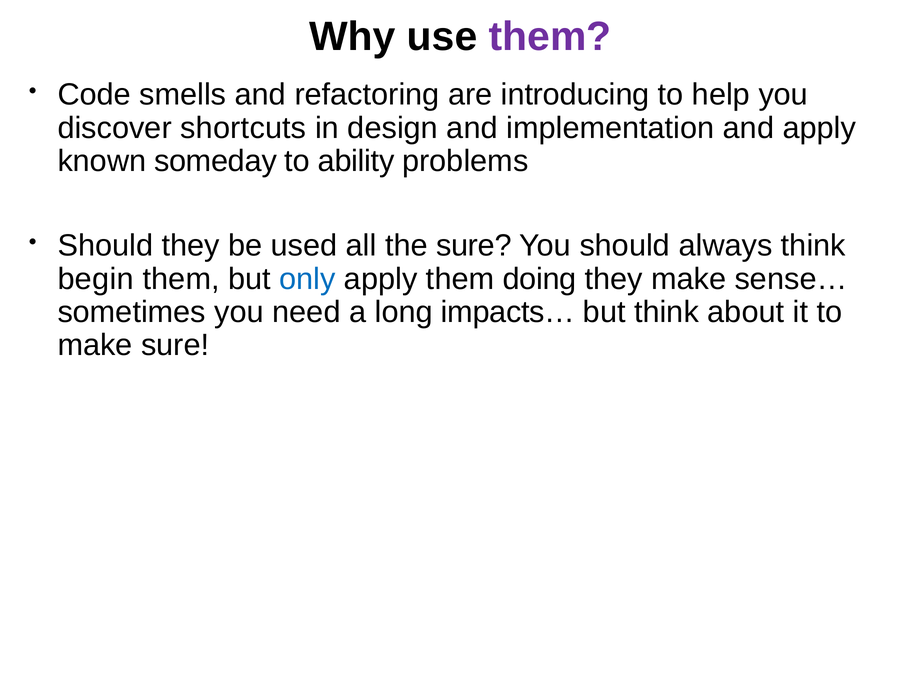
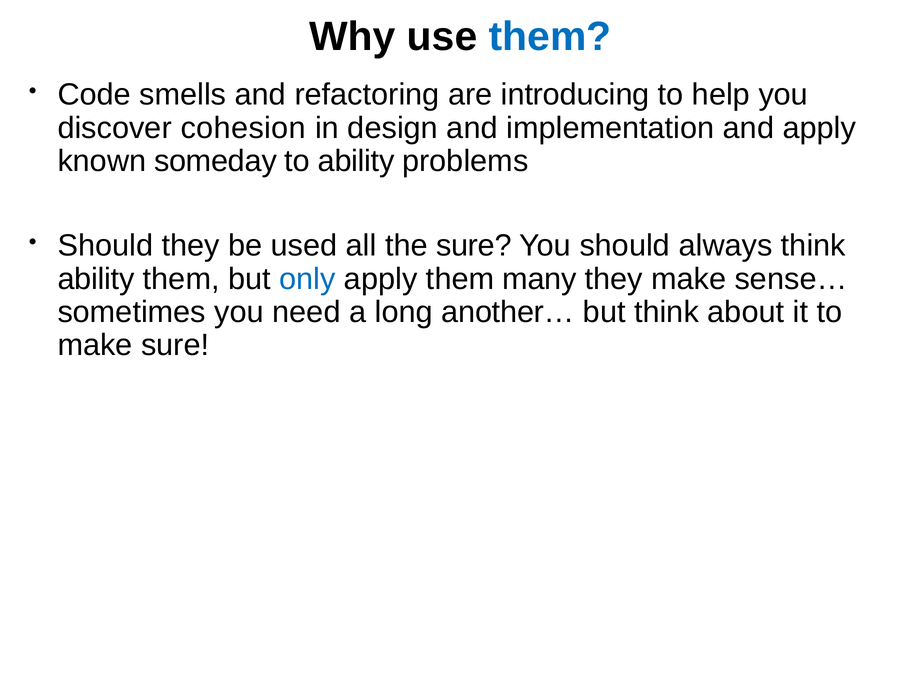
them at (550, 37) colour: purple -> blue
shortcuts: shortcuts -> cohesion
begin at (96, 279): begin -> ability
doing: doing -> many
impacts…: impacts… -> another…
